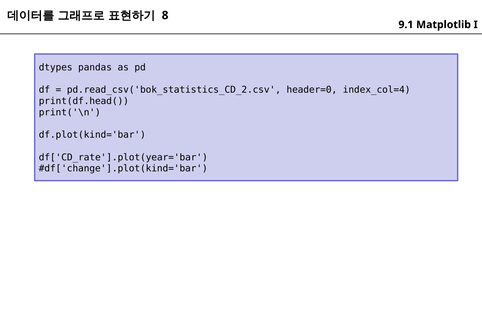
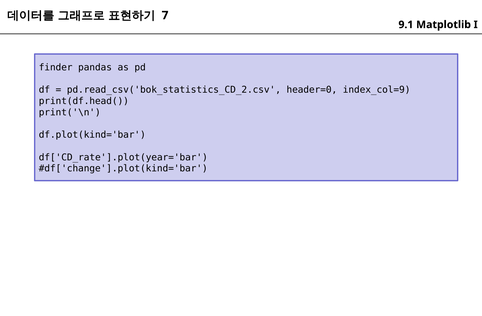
8: 8 -> 7
dtypes: dtypes -> finder
index_col=4: index_col=4 -> index_col=9
